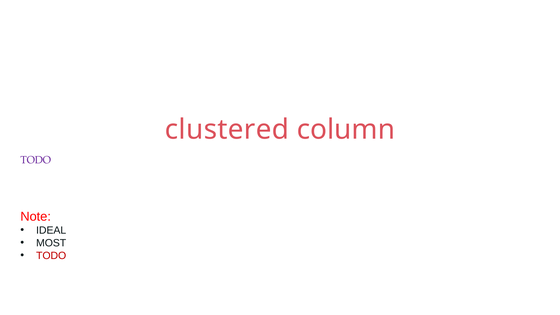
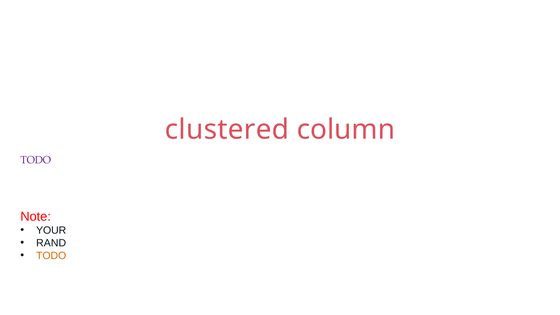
IDEAL: IDEAL -> YOUR
MOST: MOST -> RAND
TODO at (51, 256) colour: red -> orange
